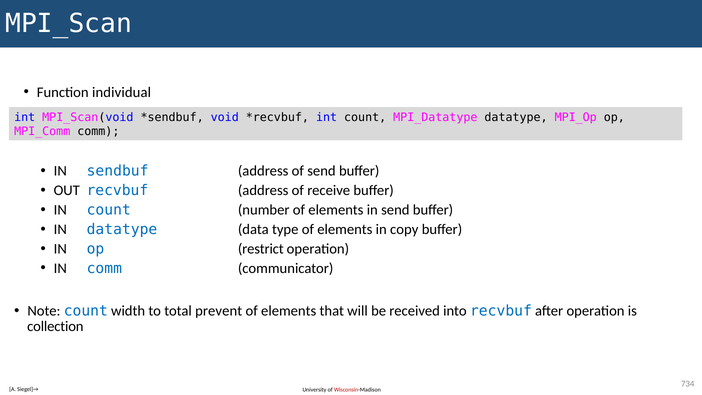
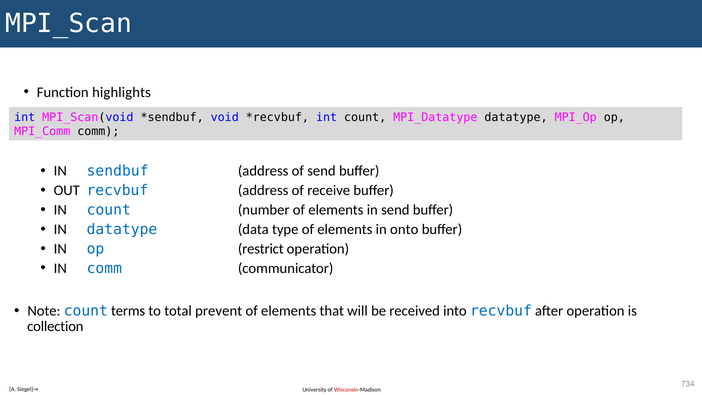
individual: individual -> highlights
copy: copy -> onto
width: width -> terms
